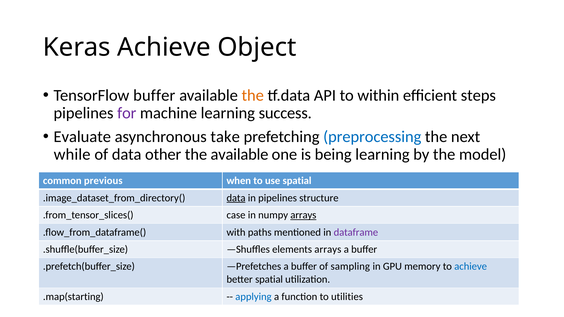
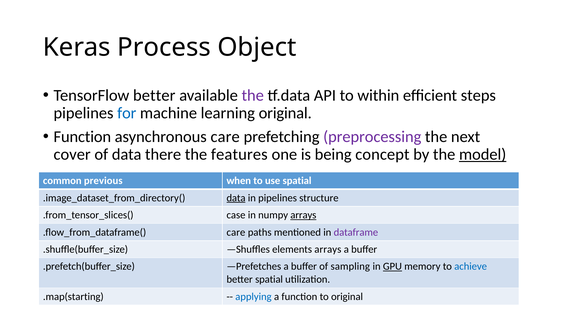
Keras Achieve: Achieve -> Process
TensorFlow buffer: buffer -> better
the at (253, 95) colour: orange -> purple
for colour: purple -> blue
learning success: success -> original
Evaluate at (82, 137): Evaluate -> Function
asynchronous take: take -> care
preprocessing colour: blue -> purple
while: while -> cover
other: other -> there
the available: available -> features
being learning: learning -> concept
model underline: none -> present
with at (236, 232): with -> care
GPU underline: none -> present
to utilities: utilities -> original
